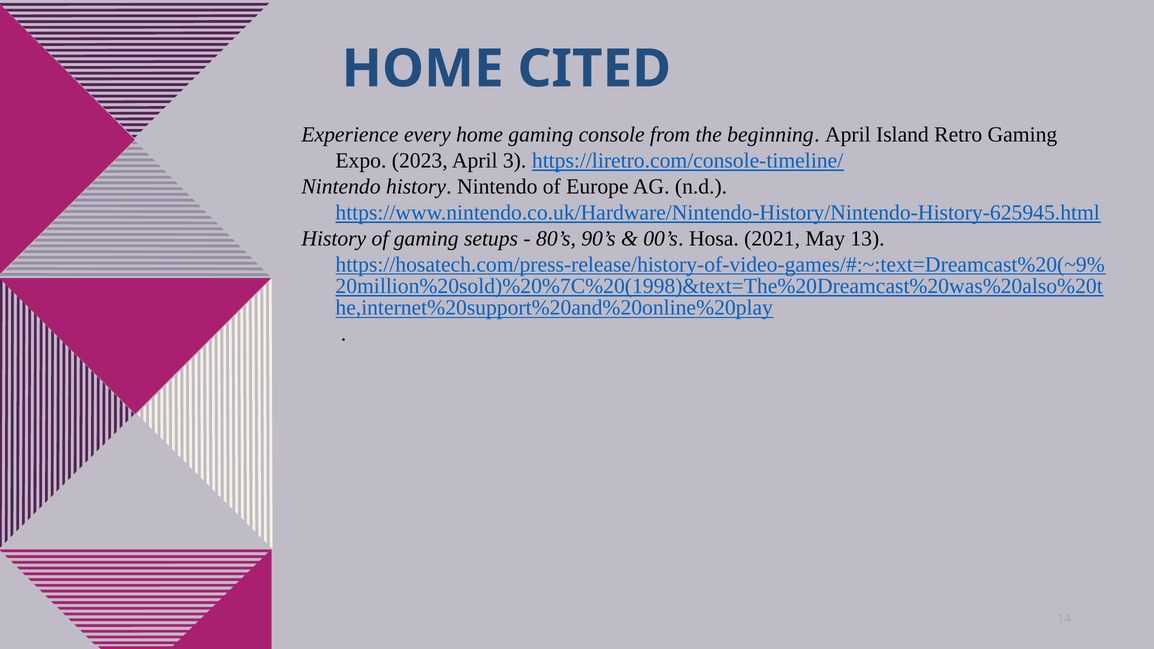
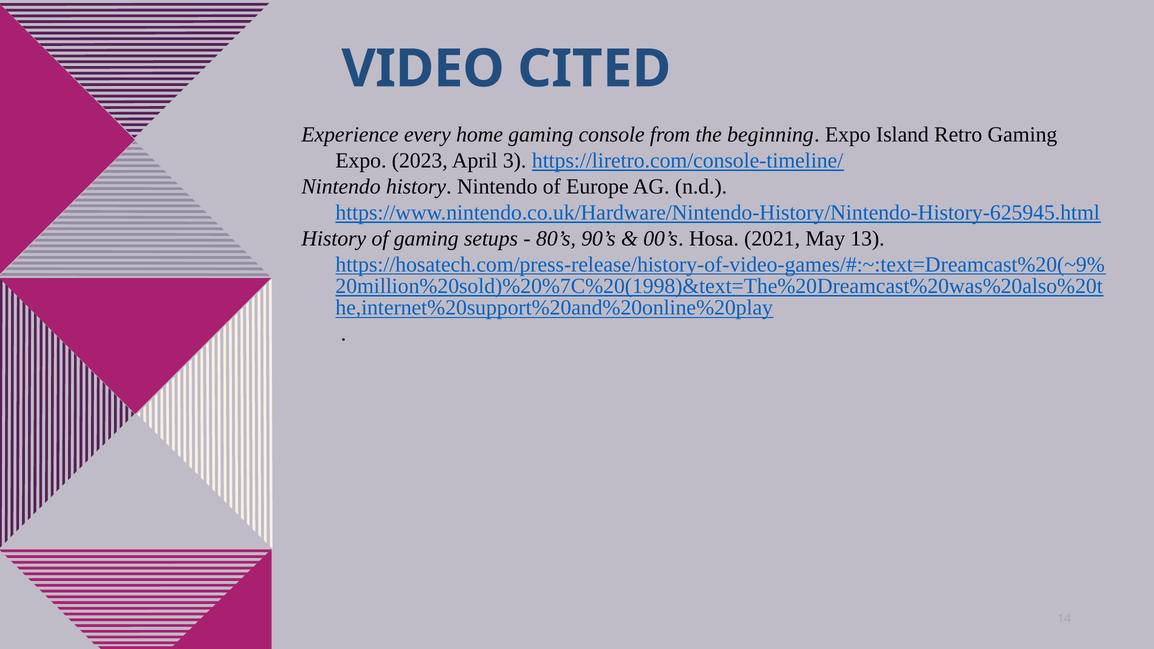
HOME at (423, 69): HOME -> VIDEO
beginning April: April -> Expo
